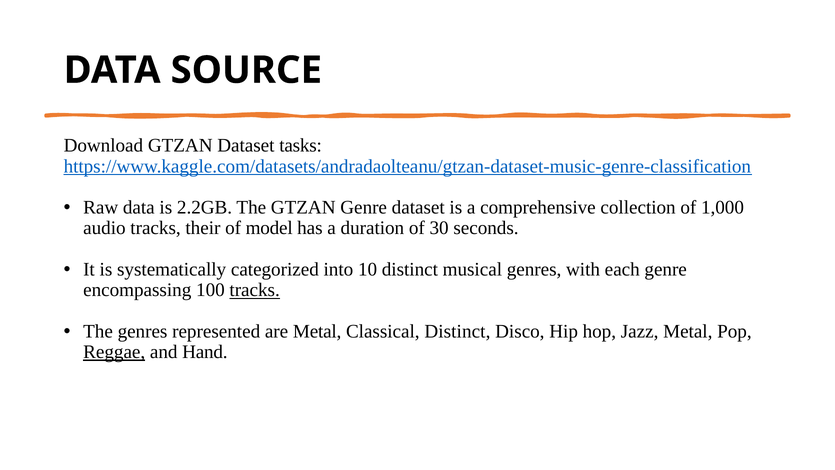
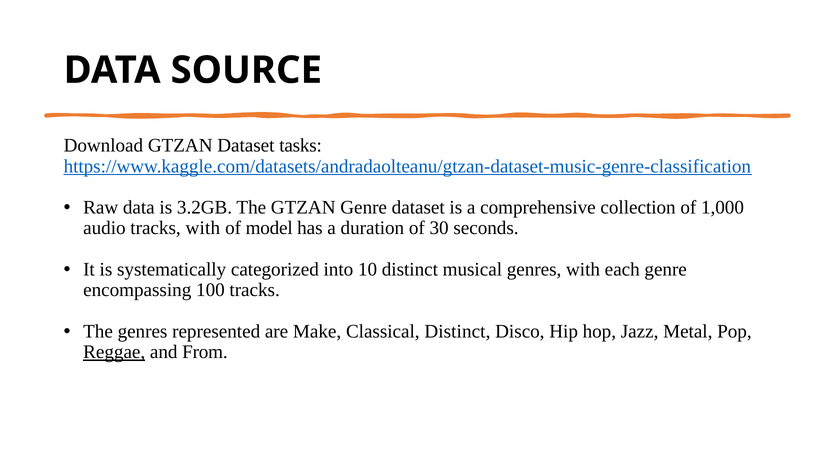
2.2GB: 2.2GB -> 3.2GB
tracks their: their -> with
tracks at (255, 290) underline: present -> none
are Metal: Metal -> Make
Hand: Hand -> From
